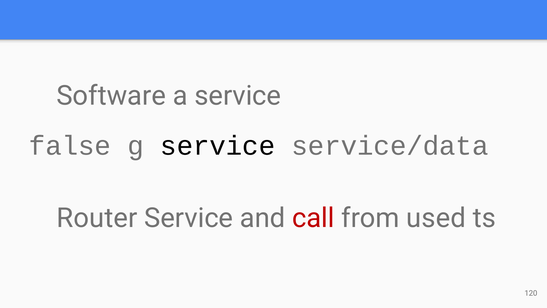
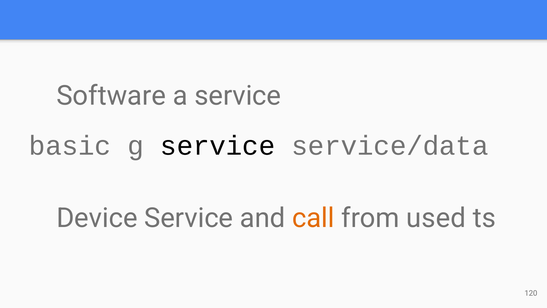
false: false -> basic
Router: Router -> Device
call colour: red -> orange
